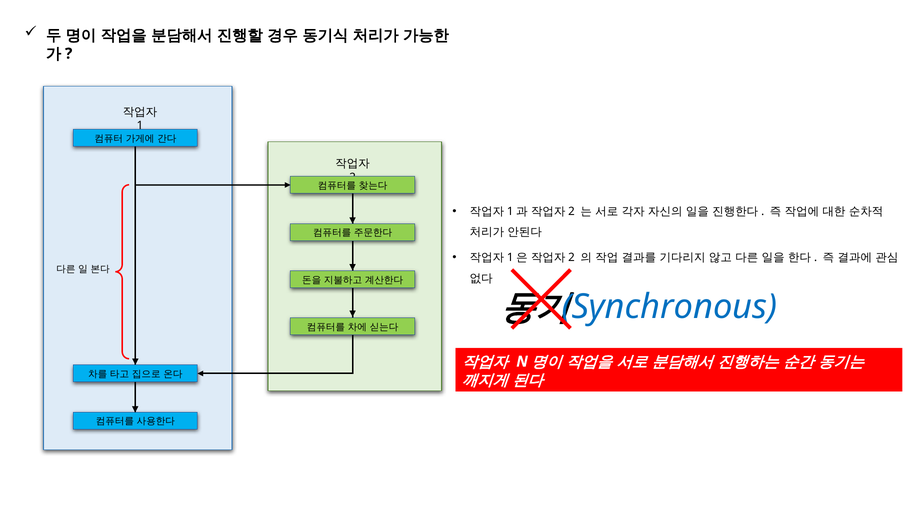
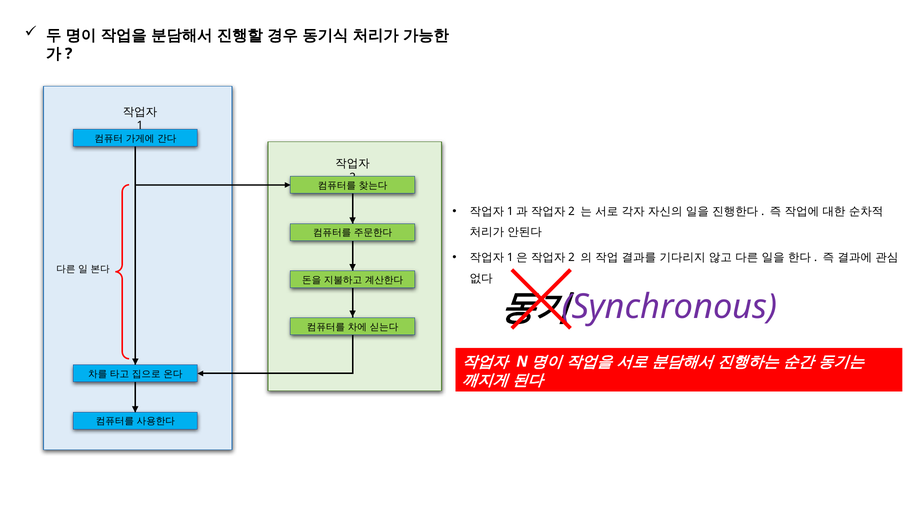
Synchronous colour: blue -> purple
